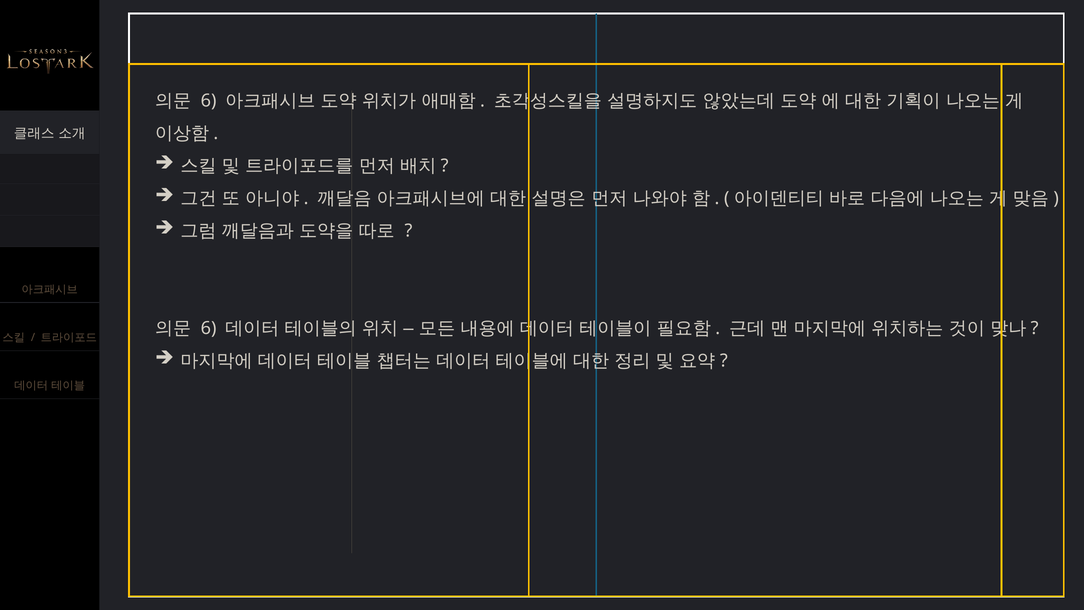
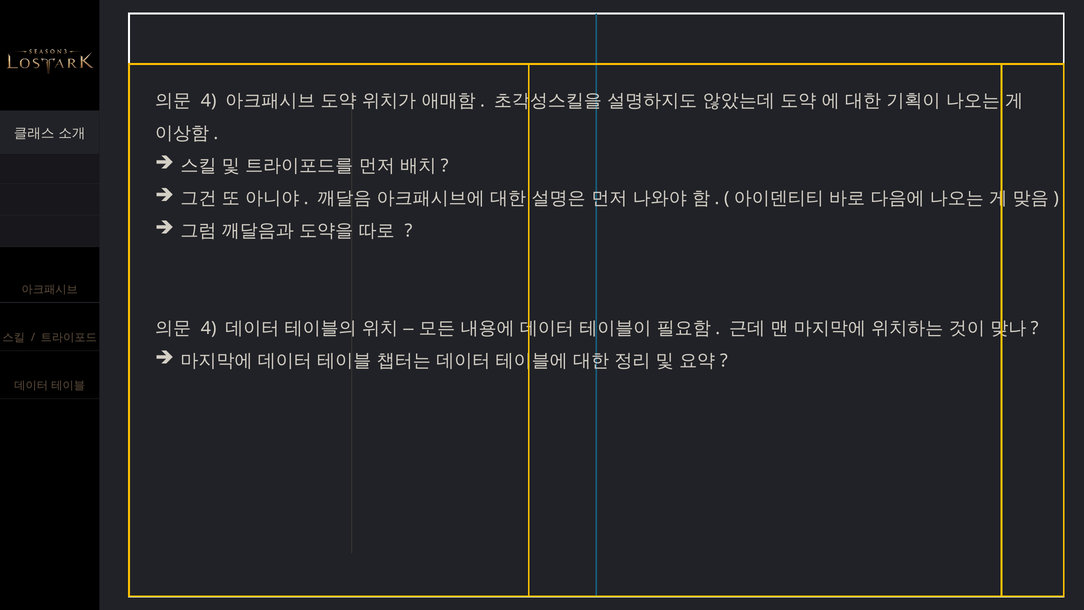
6 at (209, 100): 6 -> 4
6 at (209, 328): 6 -> 4
